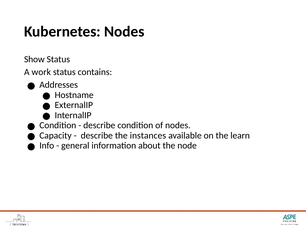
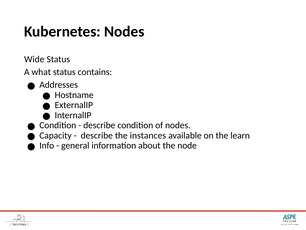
Show: Show -> Wide
work: work -> what
